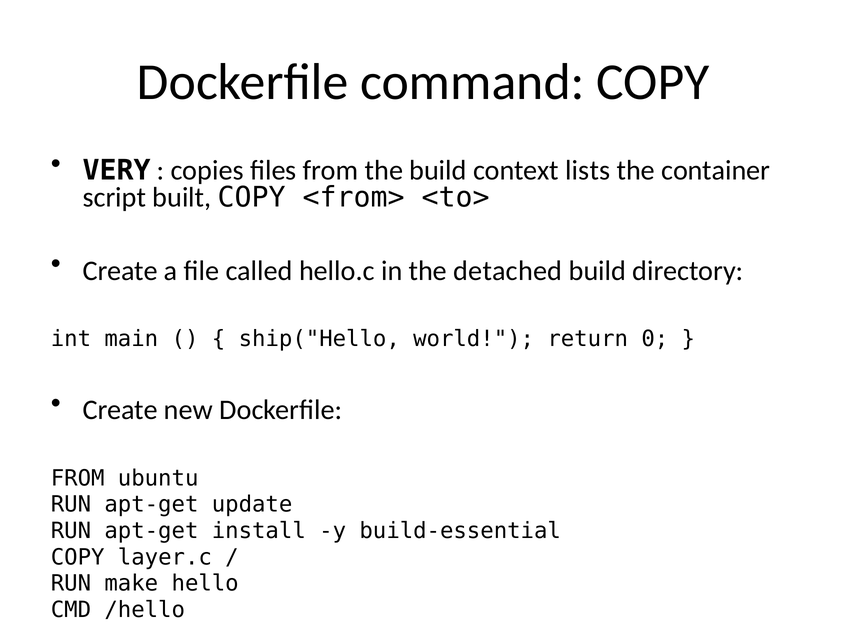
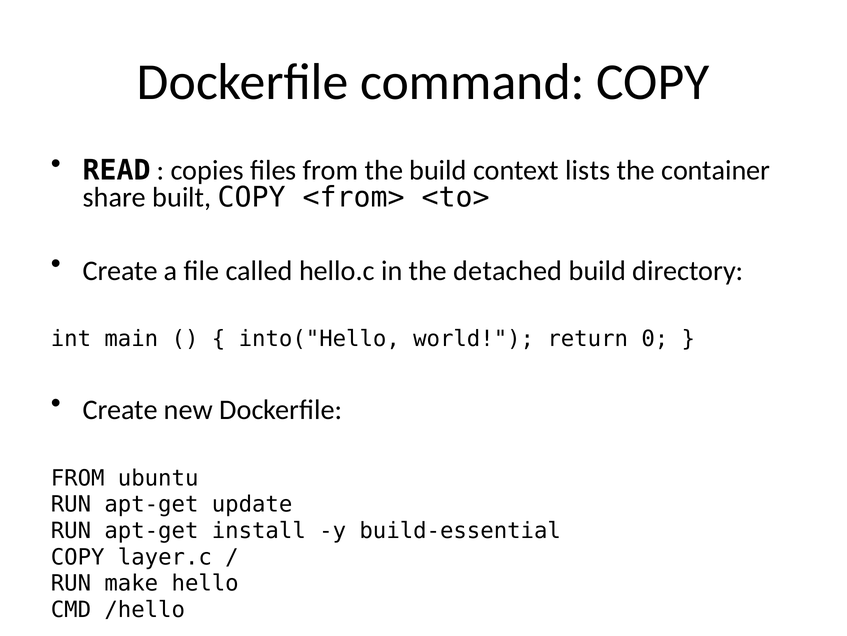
VERY: VERY -> READ
script: script -> share
ship("Hello: ship("Hello -> into("Hello
